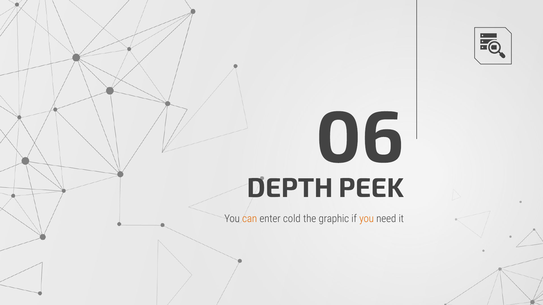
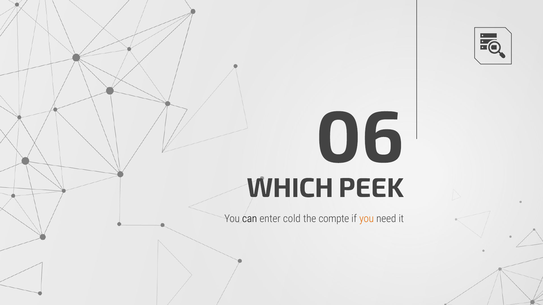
DEPTH: DEPTH -> WHICH
can colour: orange -> black
graphic: graphic -> compte
